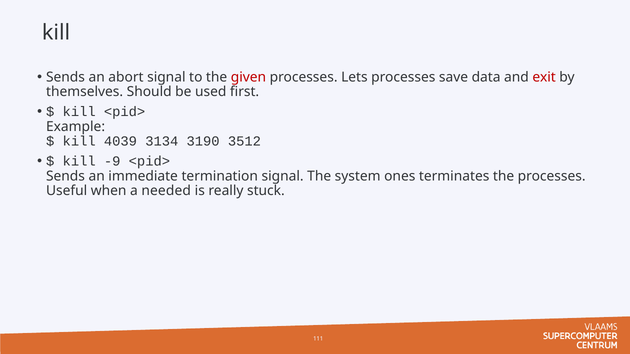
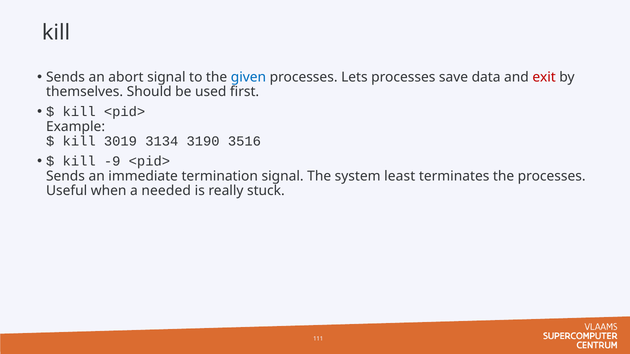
given colour: red -> blue
4039: 4039 -> 3019
3512: 3512 -> 3516
ones: ones -> least
